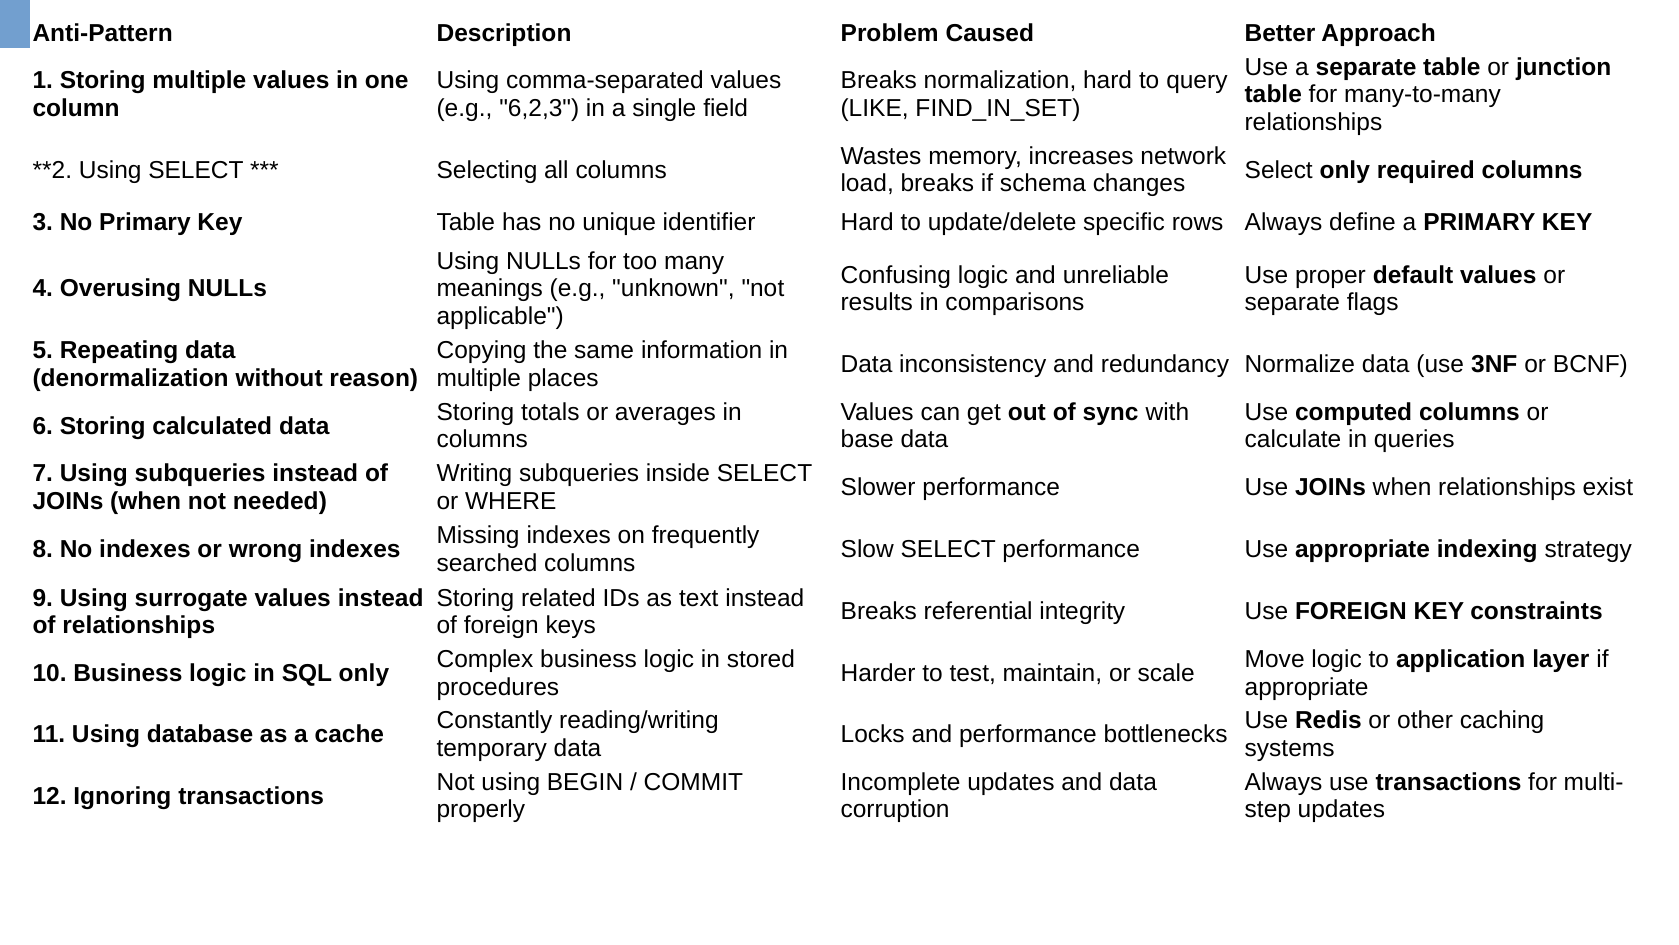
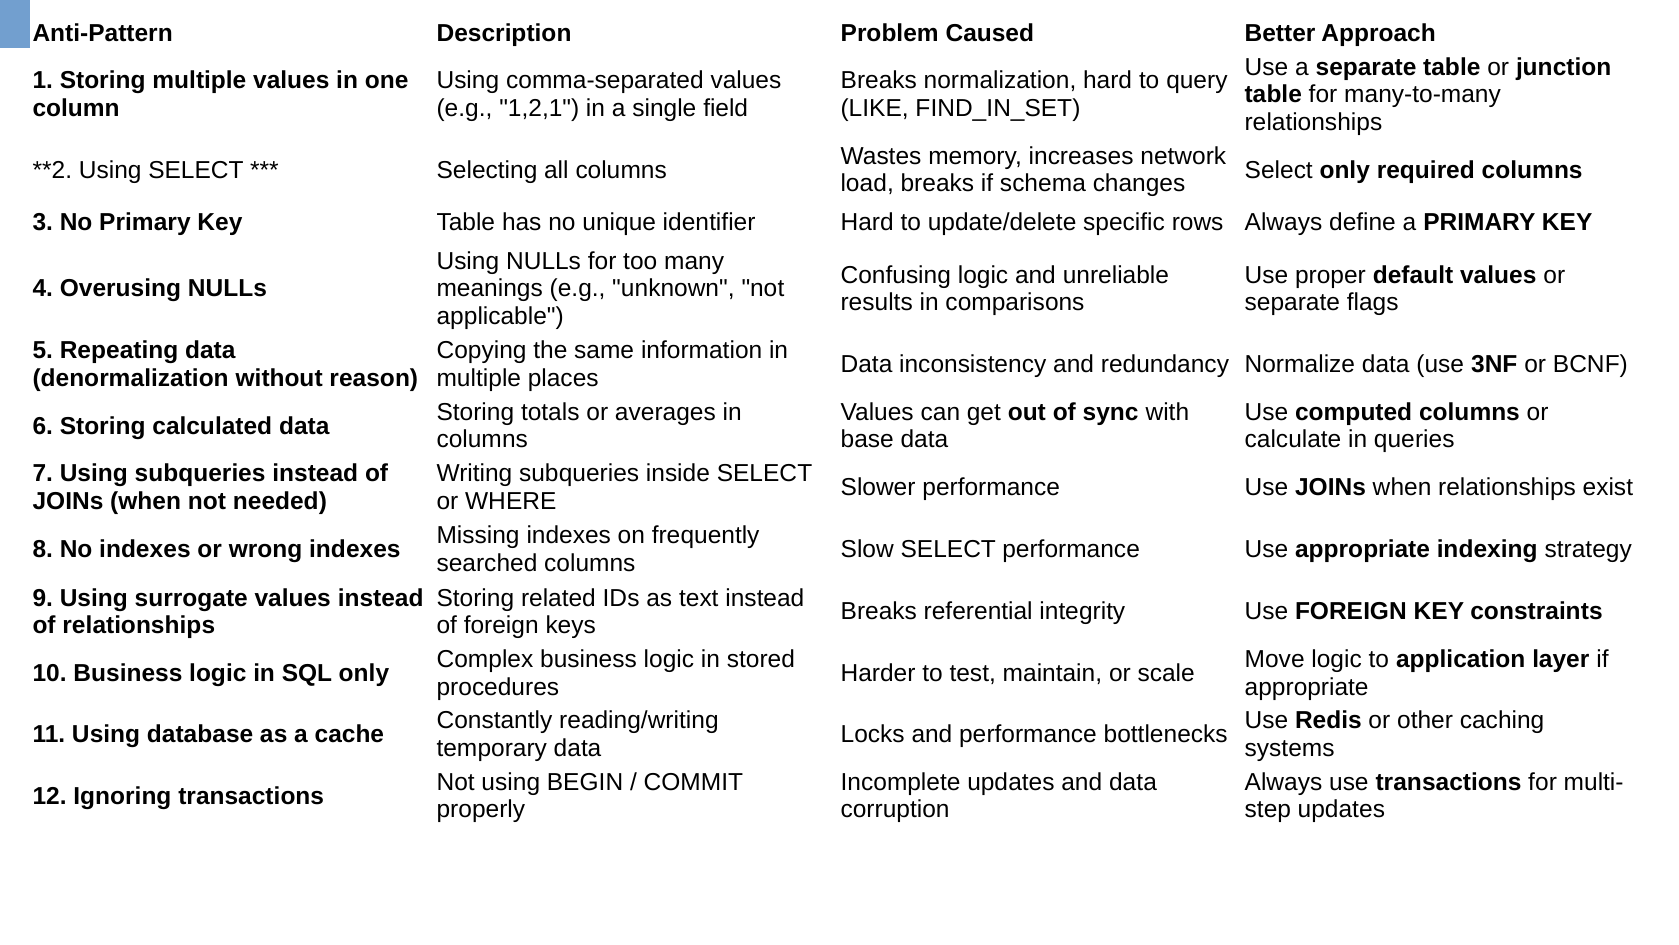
6,2,3: 6,2,3 -> 1,2,1
